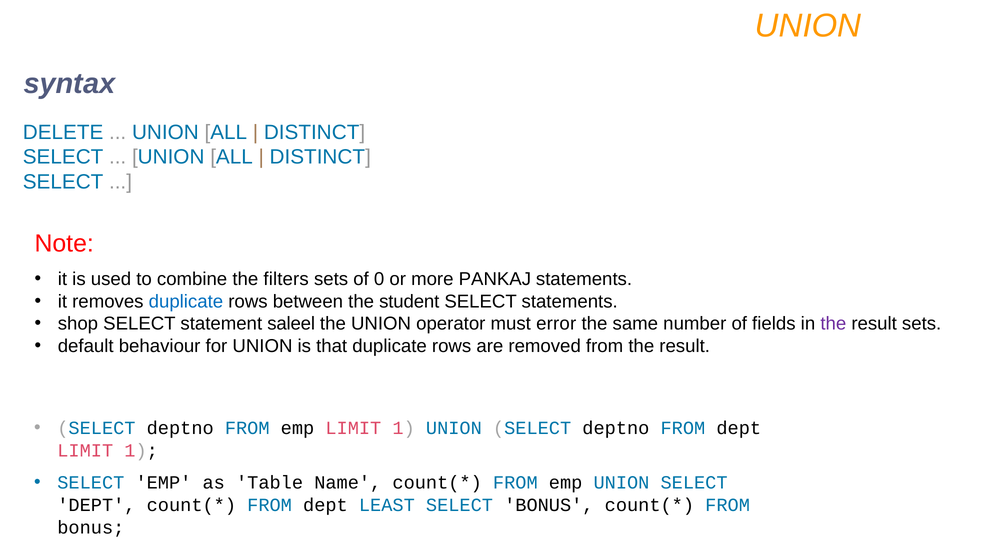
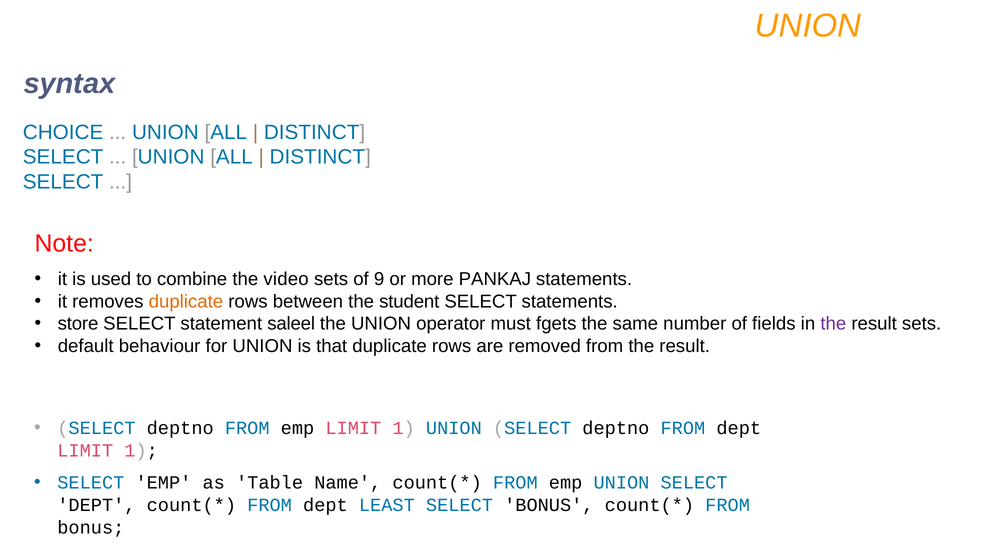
DELETE: DELETE -> CHOICE
filters: filters -> video
0: 0 -> 9
duplicate at (186, 302) colour: blue -> orange
shop: shop -> store
error: error -> fgets
